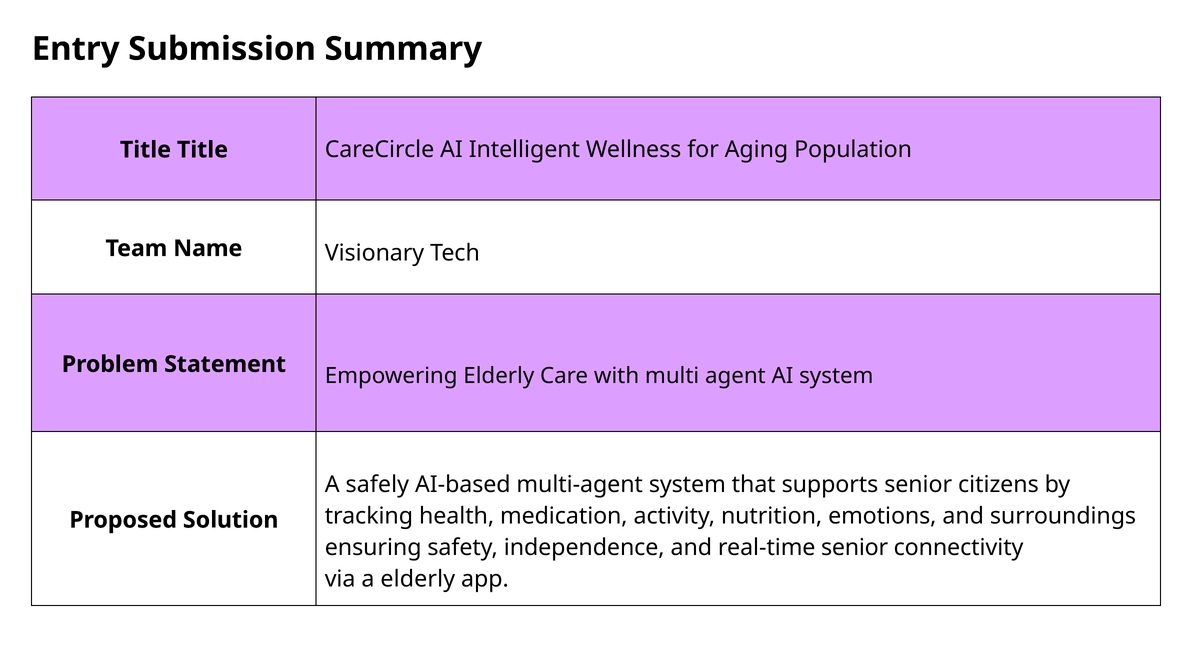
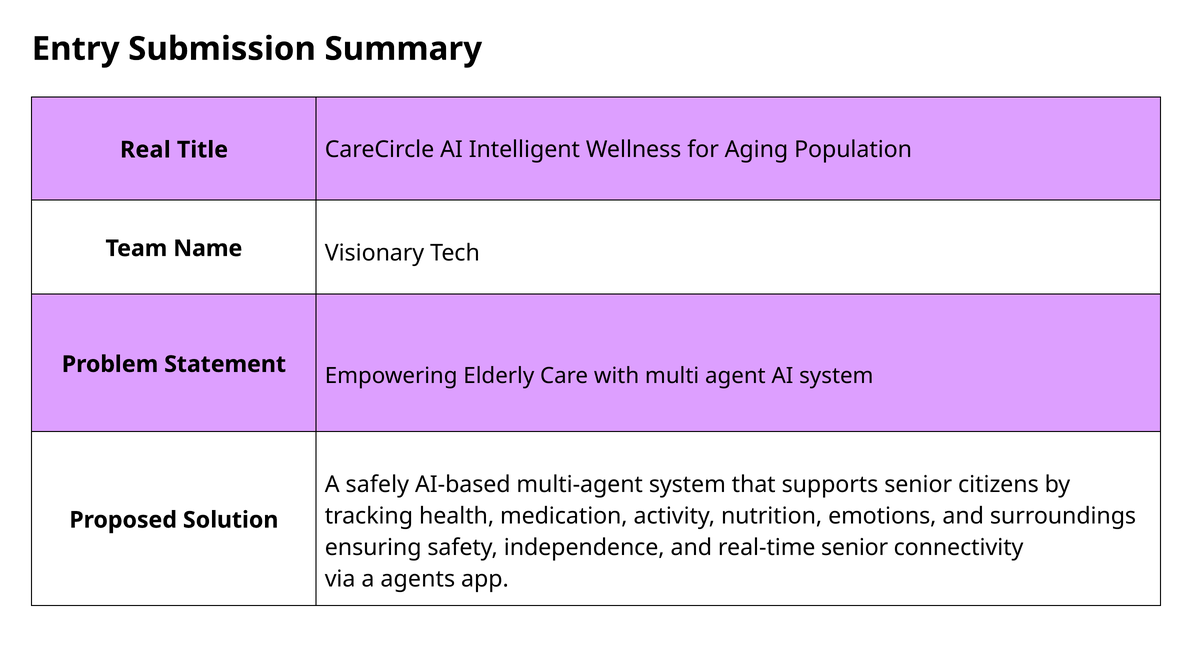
Title at (145, 150): Title -> Real
a elderly: elderly -> agents
